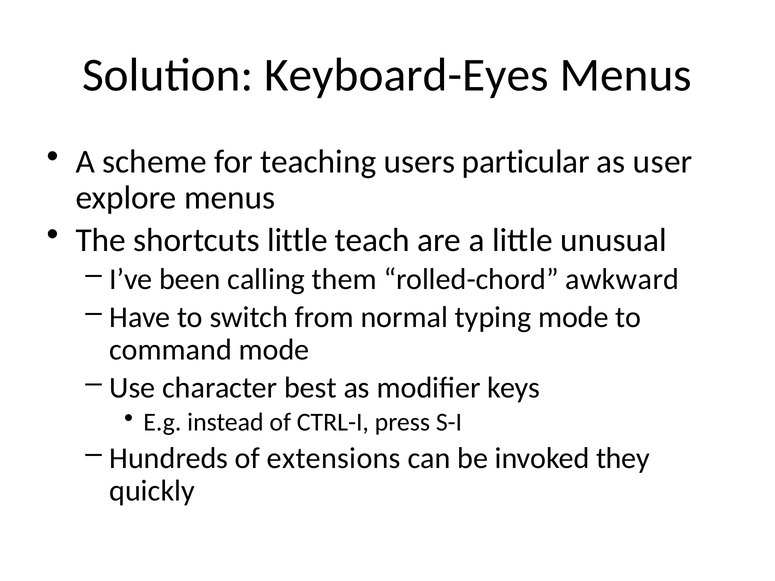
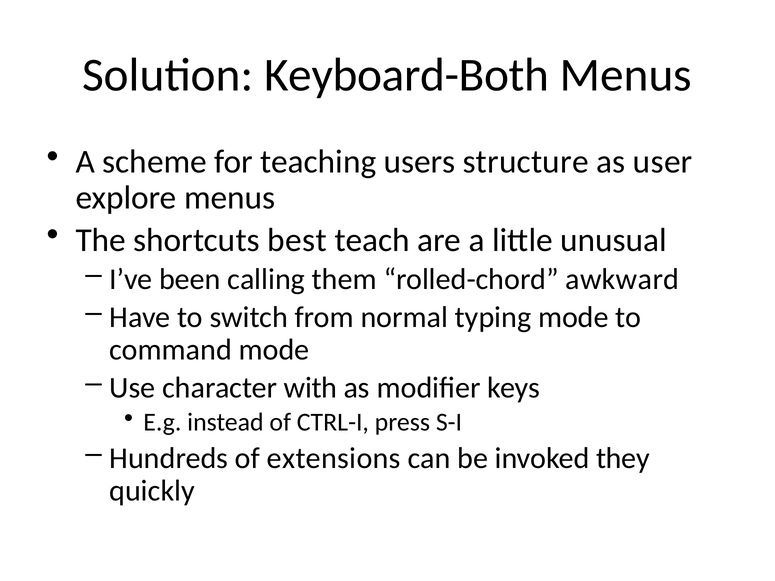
Keyboard-Eyes: Keyboard-Eyes -> Keyboard-Both
particular: particular -> structure
shortcuts little: little -> best
best: best -> with
